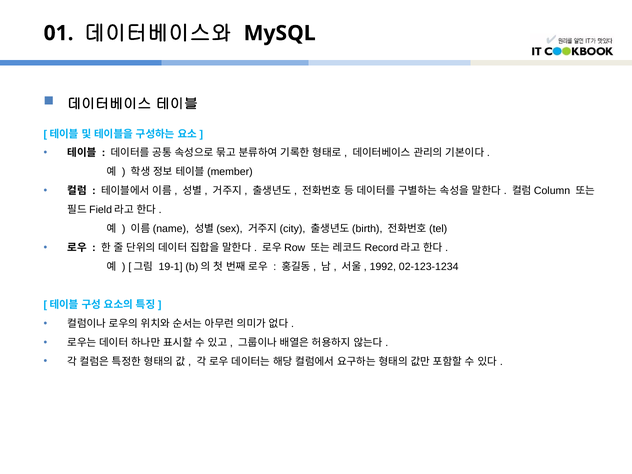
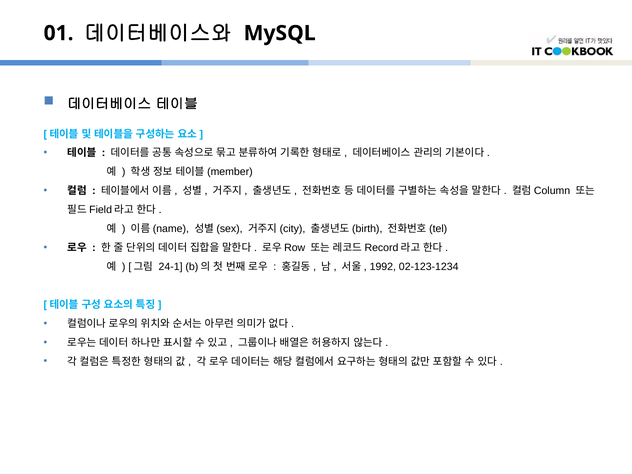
19-1: 19-1 -> 24-1
